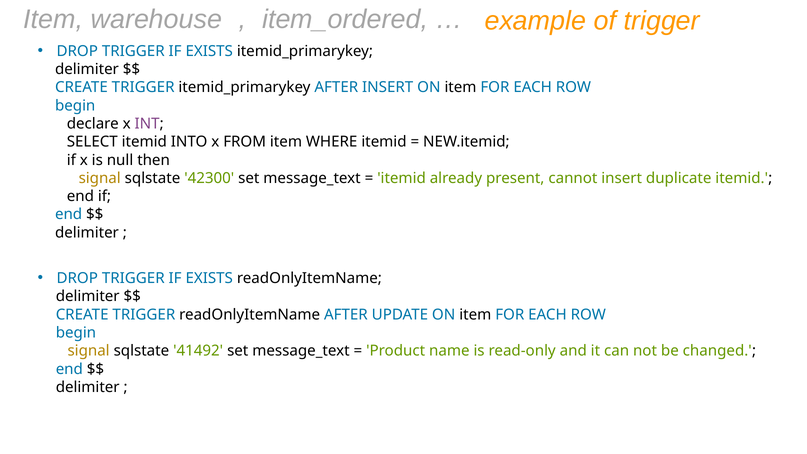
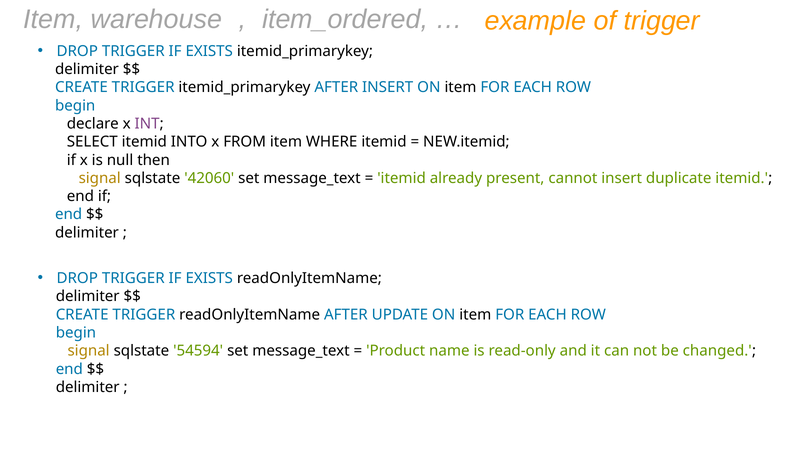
42300: 42300 -> 42060
41492: 41492 -> 54594
